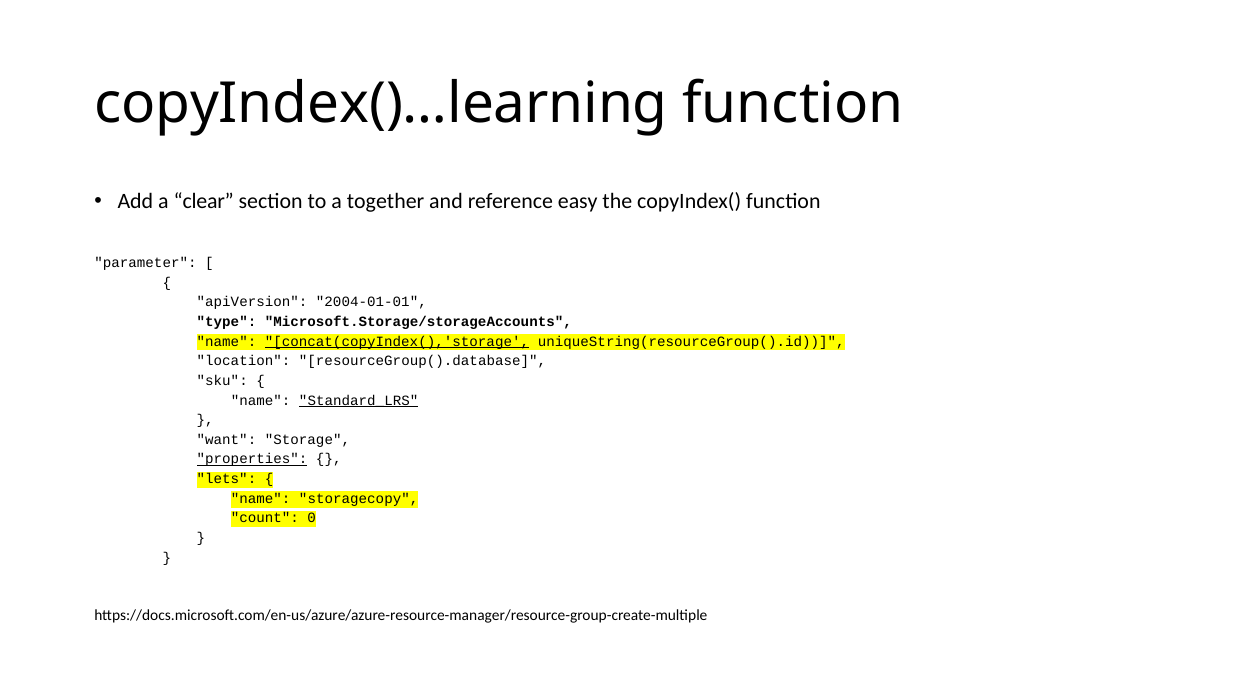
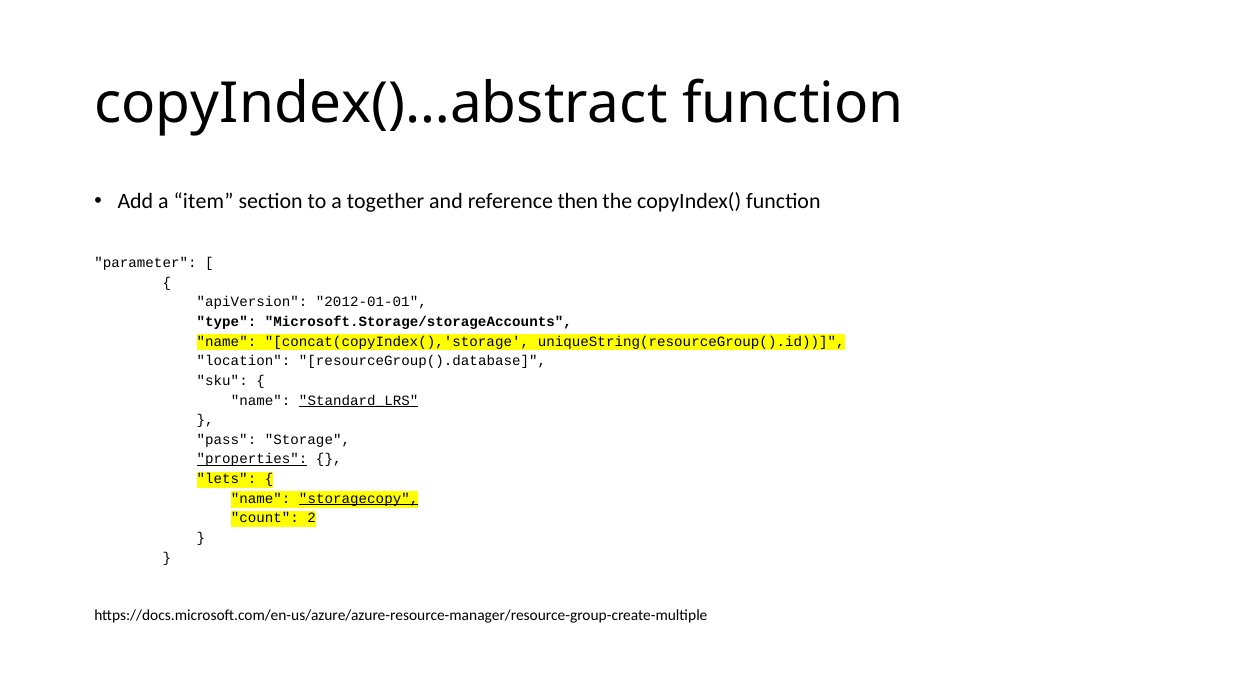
copyIndex()…learning: copyIndex()…learning -> copyIndex()…abstract
clear: clear -> item
easy: easy -> then
2004-01-01: 2004-01-01 -> 2012-01-01
concat(copyIndex(),'storage underline: present -> none
want: want -> pass
storagecopy underline: none -> present
0: 0 -> 2
